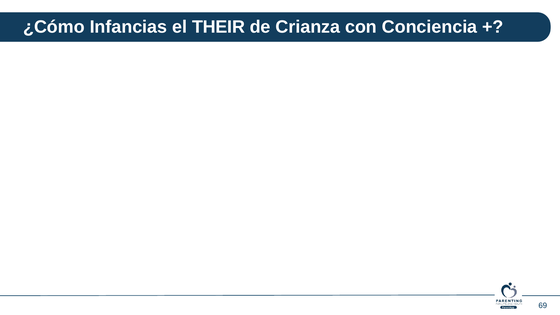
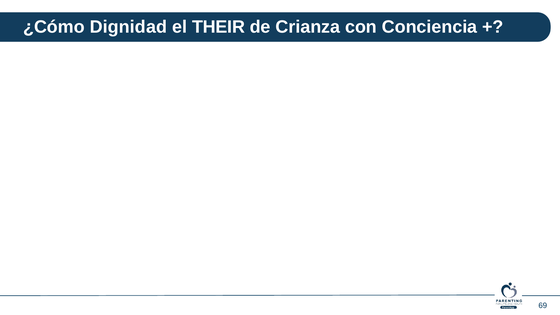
Infancias: Infancias -> Dignidad
